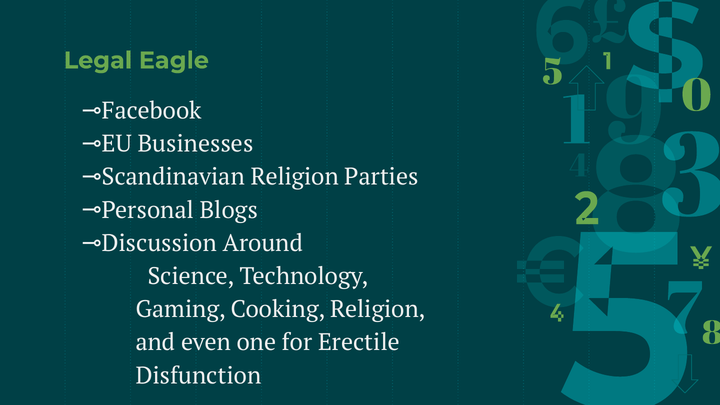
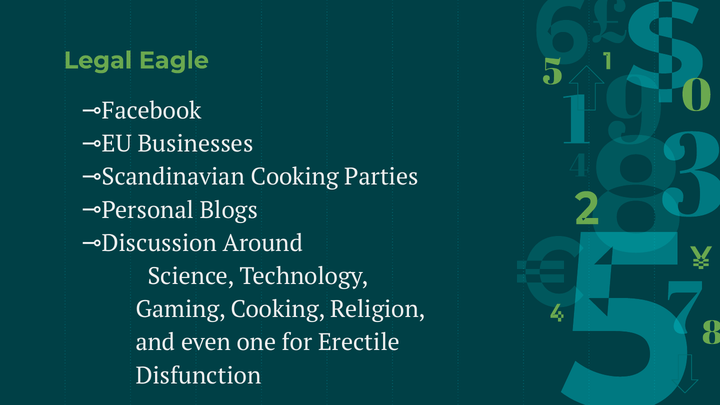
Religion at (295, 177): Religion -> Cooking
